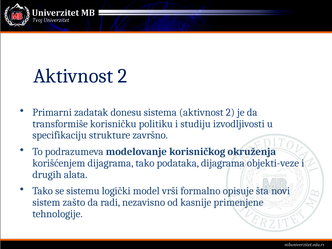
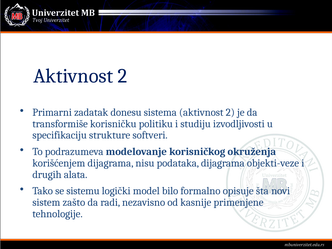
završno: završno -> softveri
dijagrama tako: tako -> nisu
vrši: vrši -> bilo
